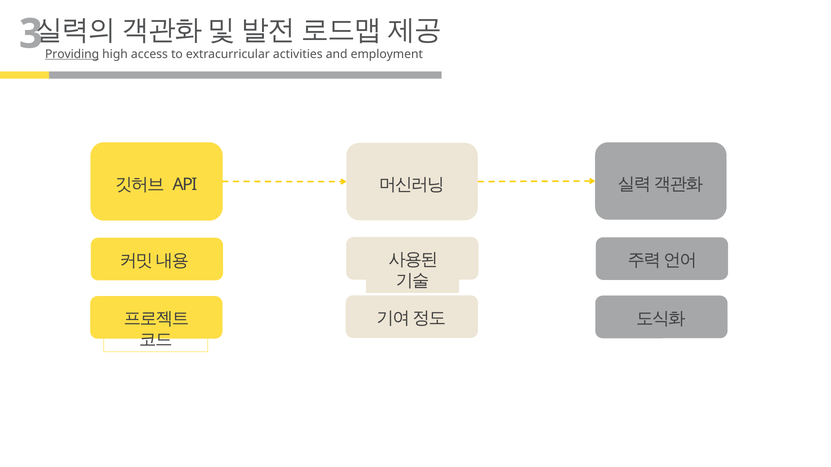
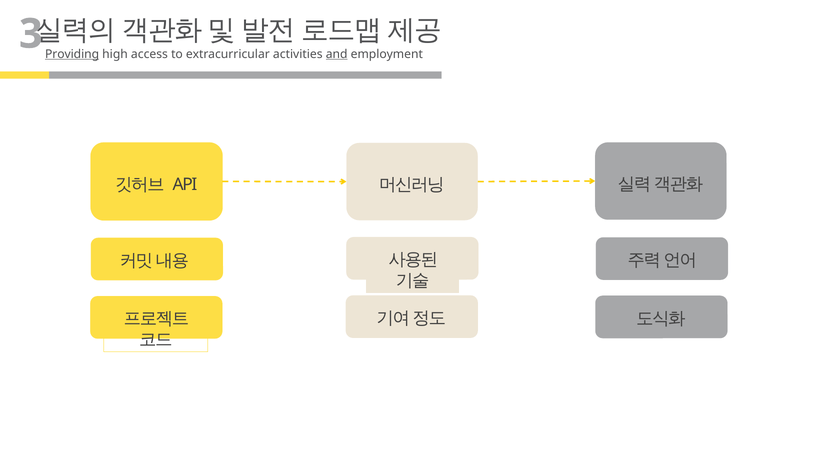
and underline: none -> present
